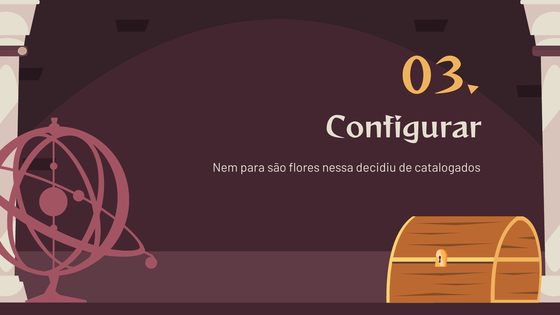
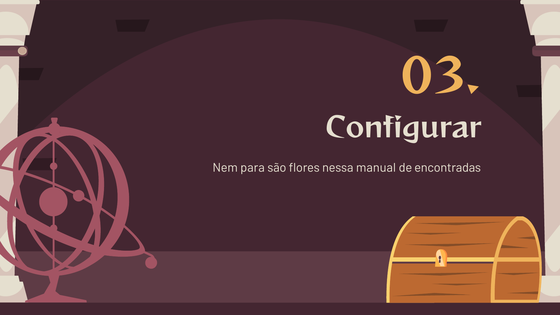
decidiu: decidiu -> manual
catalogados: catalogados -> encontradas
